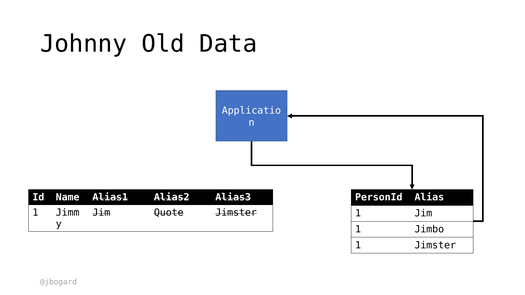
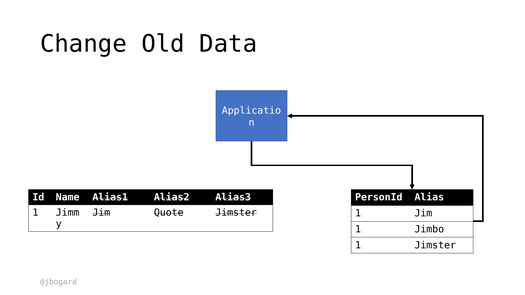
Johnny: Johnny -> Change
